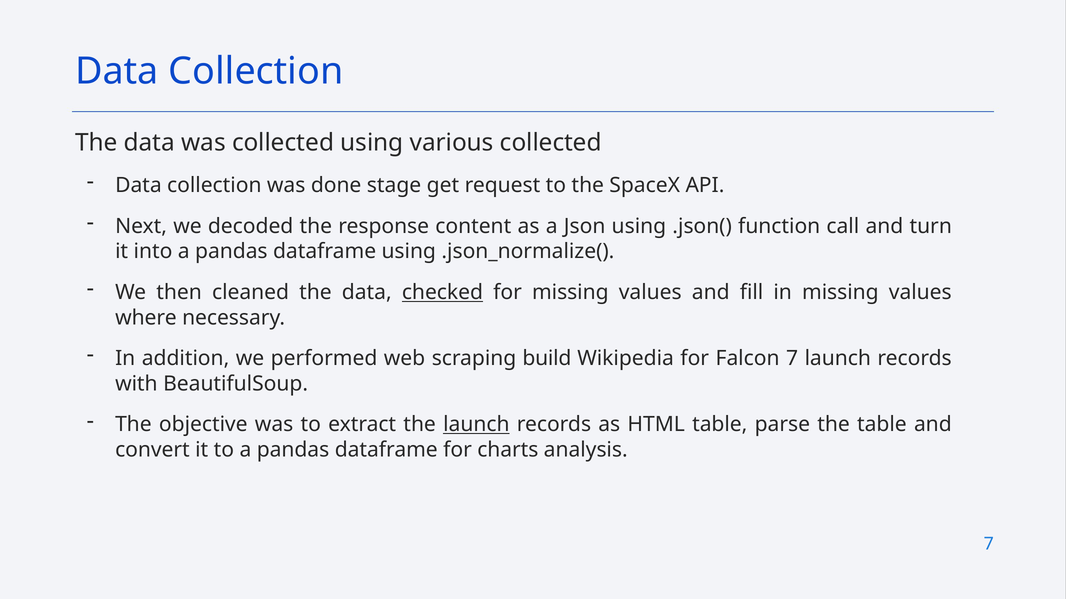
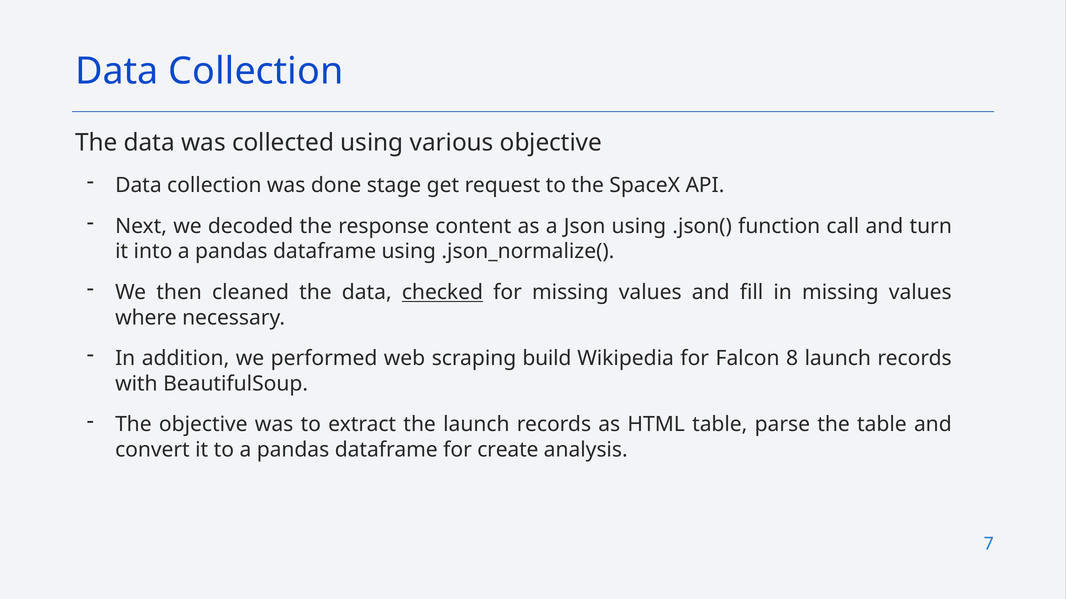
various collected: collected -> objective
Falcon 7: 7 -> 8
launch at (476, 425) underline: present -> none
charts: charts -> create
